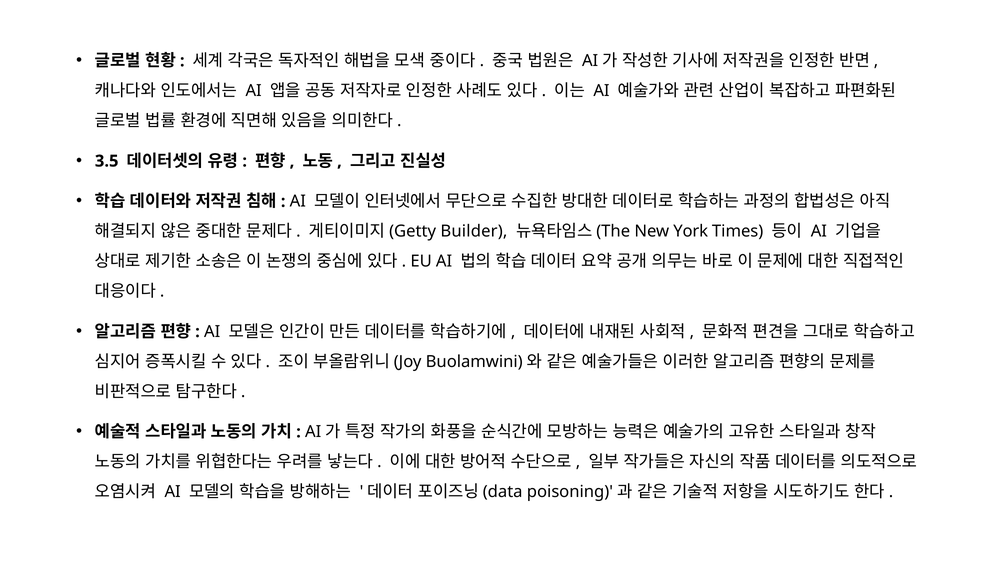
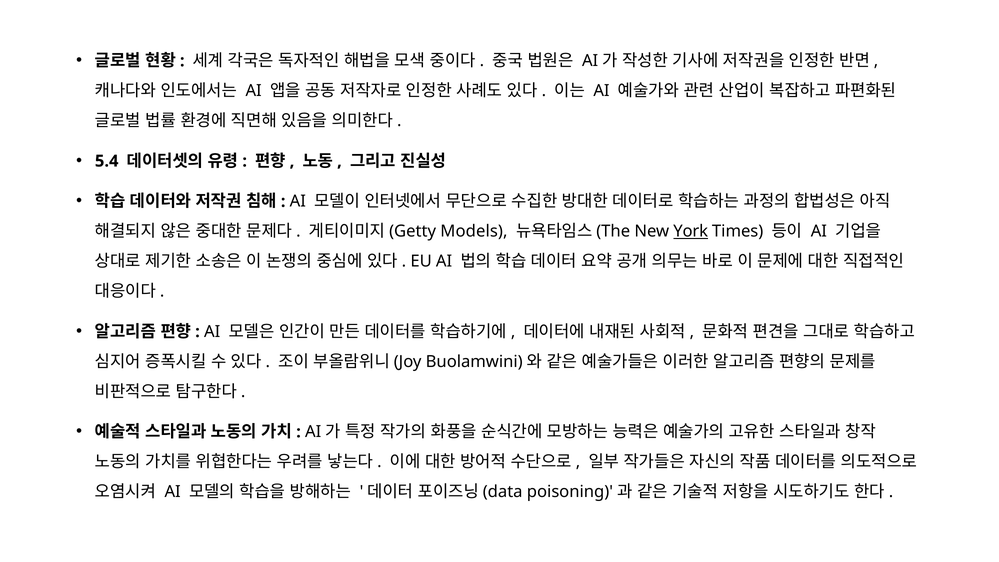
3.5: 3.5 -> 5.4
Builder: Builder -> Models
York underline: none -> present
